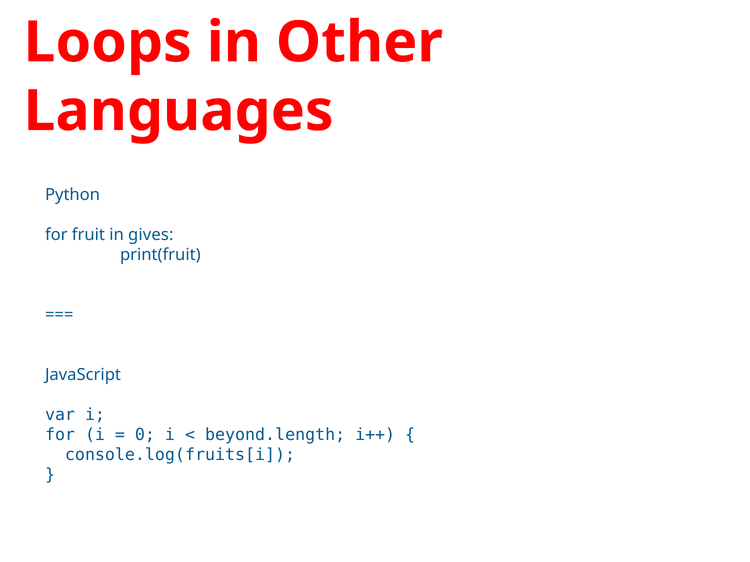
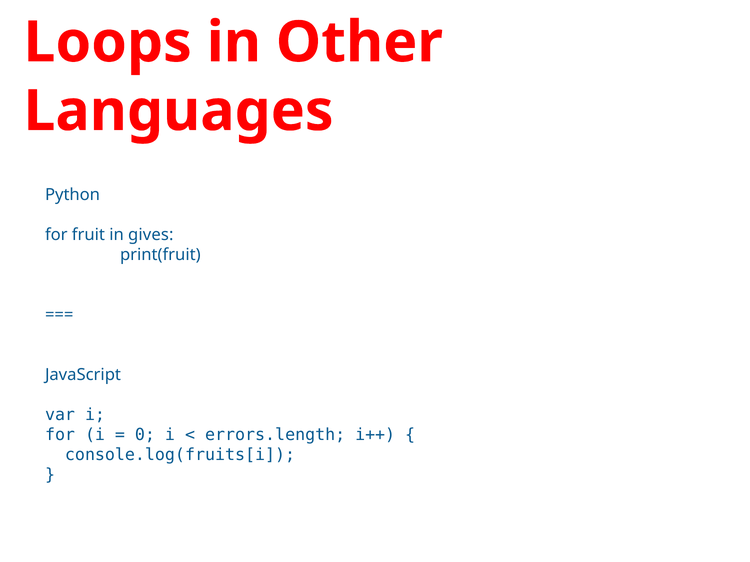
beyond.length: beyond.length -> errors.length
